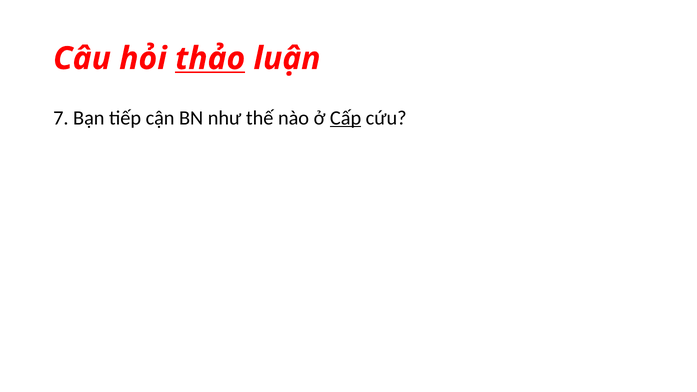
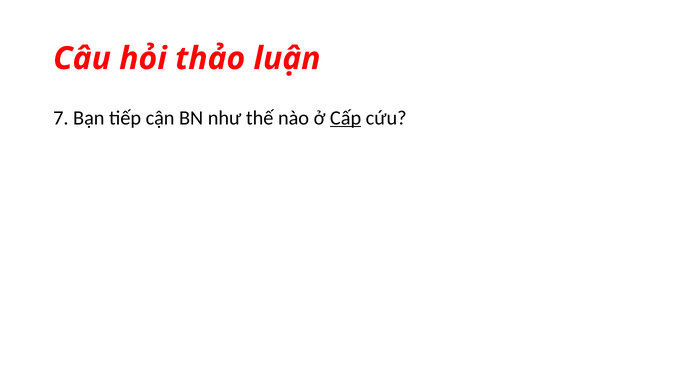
thảo underline: present -> none
